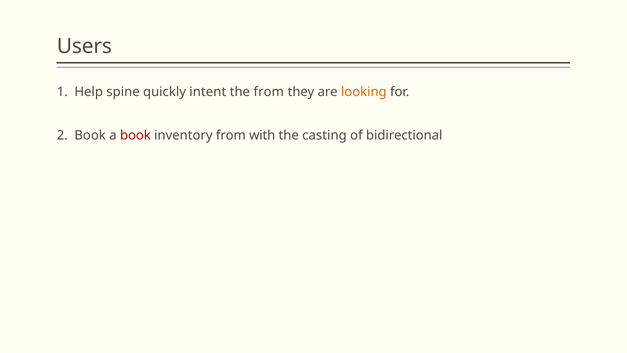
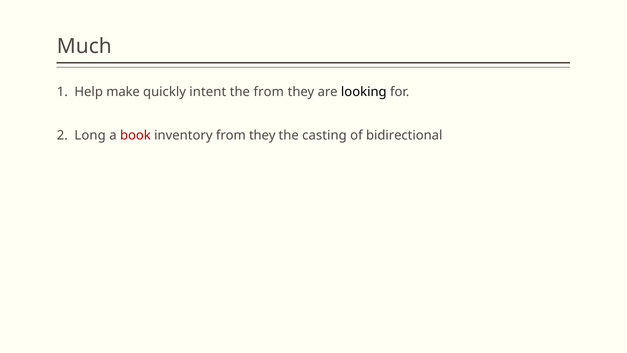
Users: Users -> Much
spine: spine -> make
looking colour: orange -> black
Book at (90, 136): Book -> Long
inventory from with: with -> they
